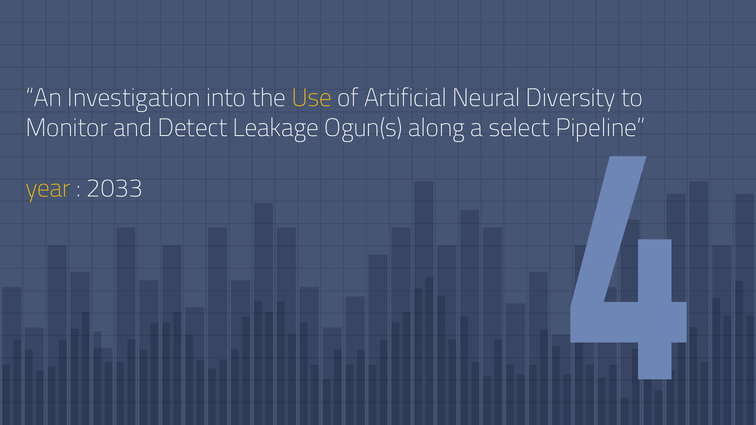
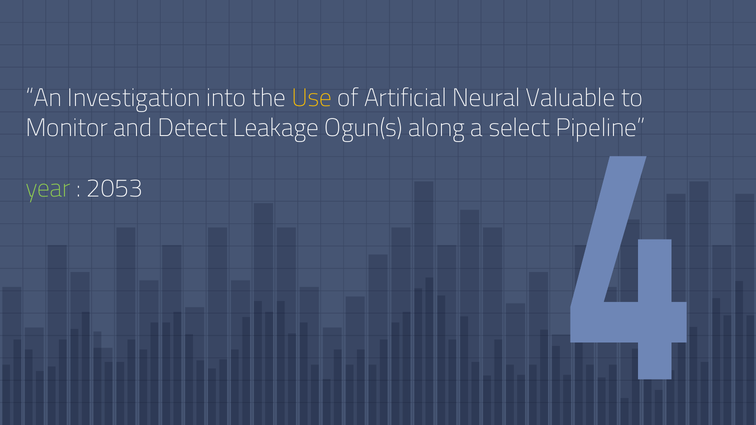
Diversity: Diversity -> Valuable
year colour: yellow -> light green
2033: 2033 -> 2053
